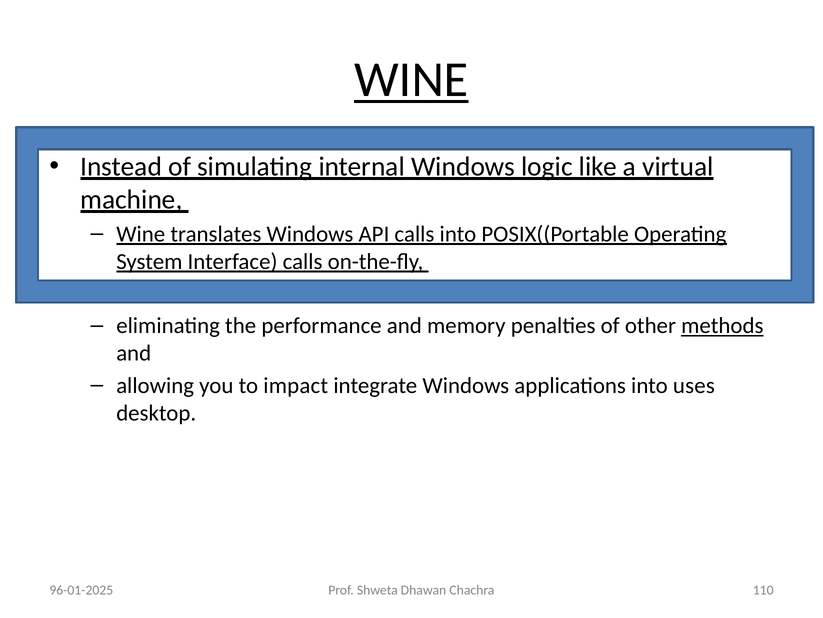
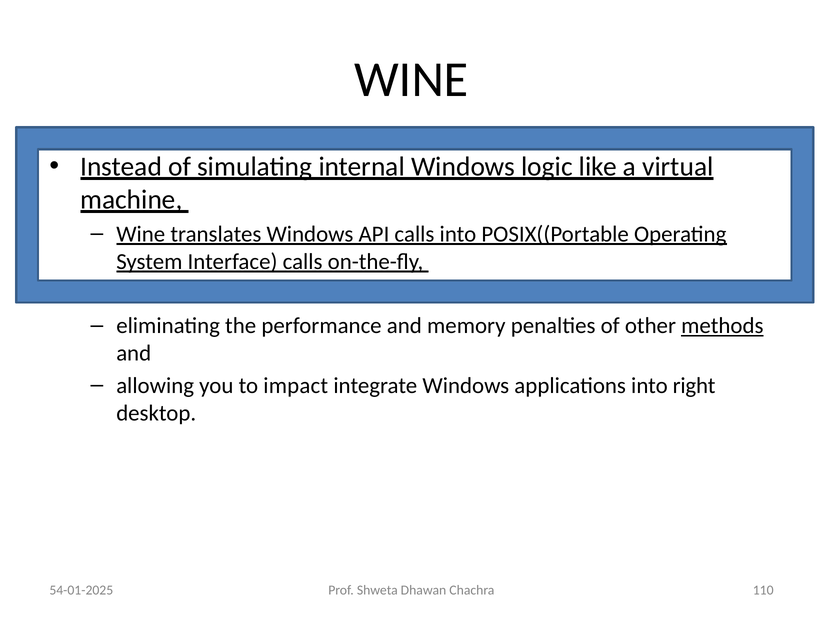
WINE at (411, 80) underline: present -> none
uses: uses -> right
96-01-2025: 96-01-2025 -> 54-01-2025
